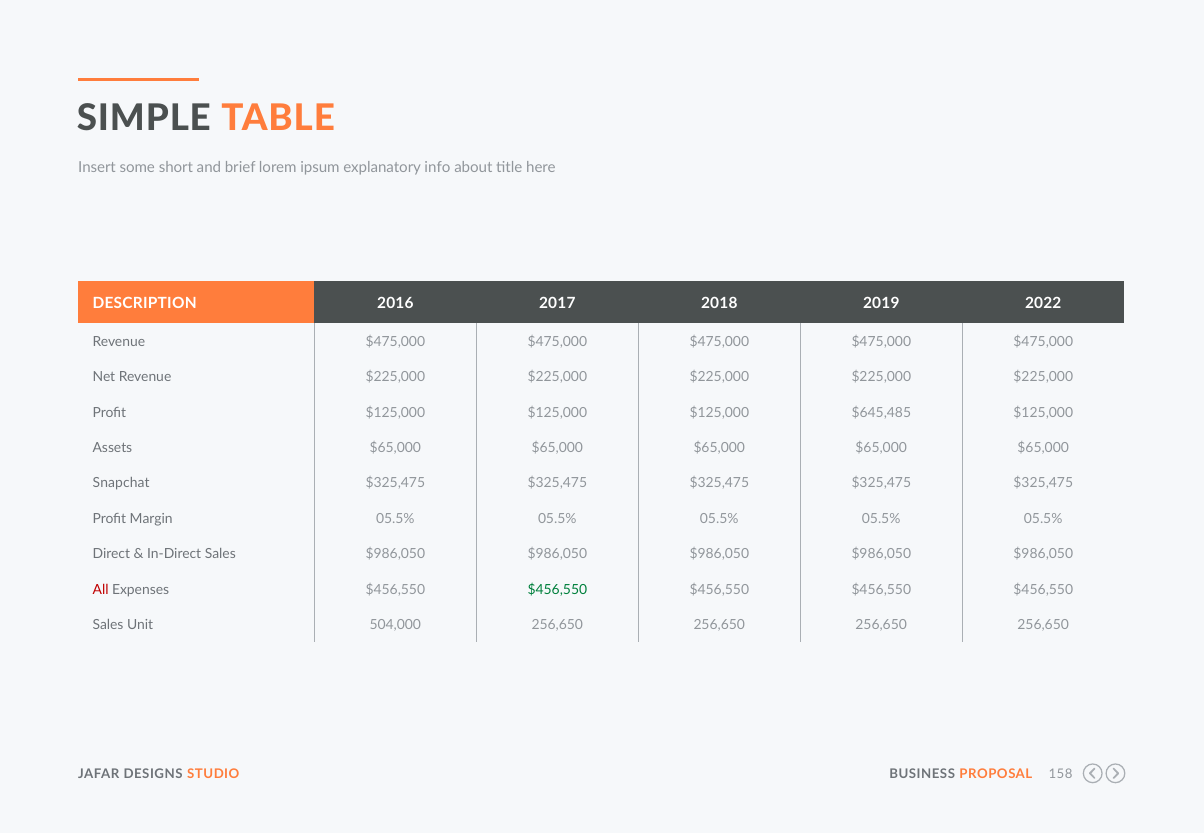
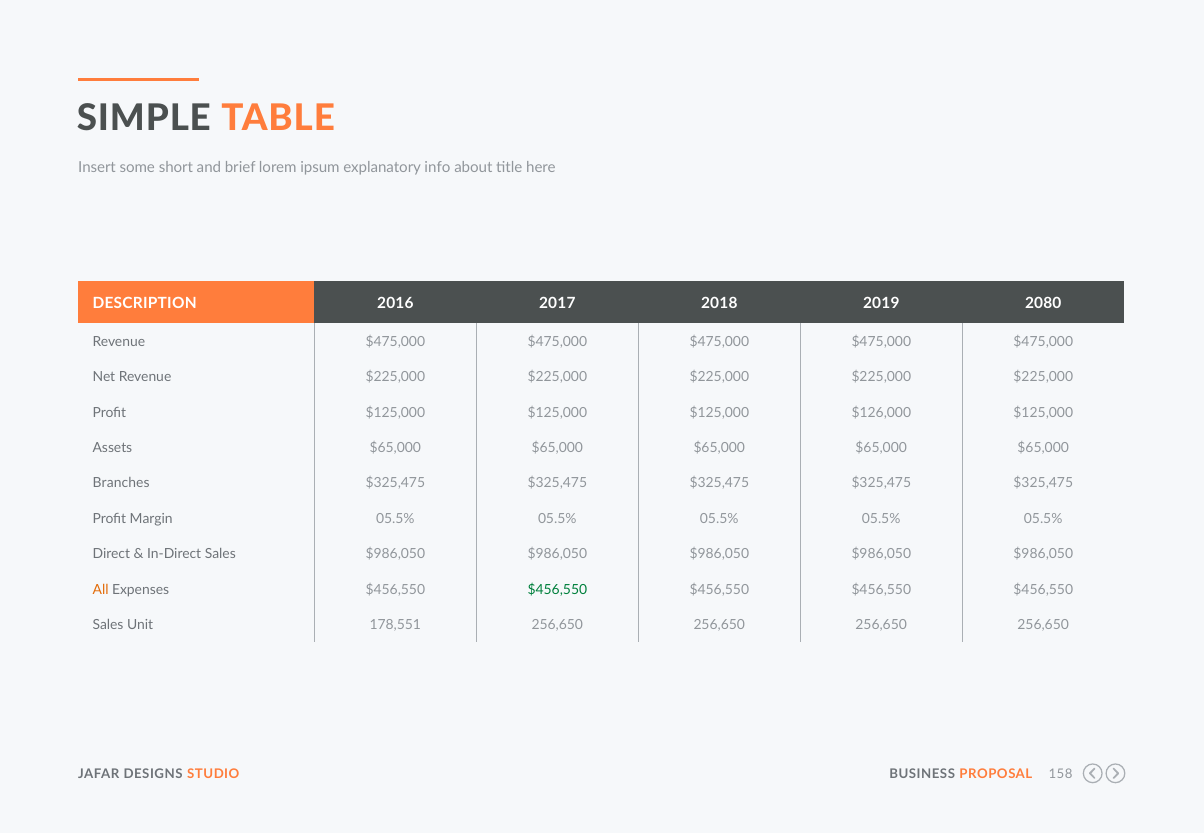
2022: 2022 -> 2080
$645,485: $645,485 -> $126,000
Snapchat: Snapchat -> Branches
All colour: red -> orange
504,000: 504,000 -> 178,551
